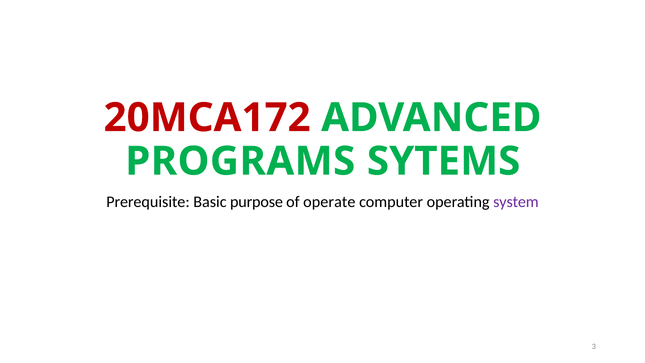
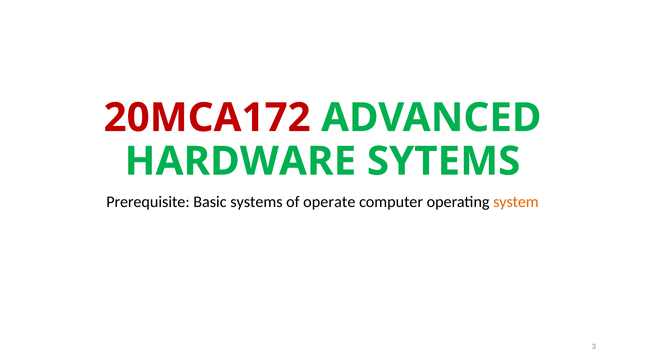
PROGRAMS: PROGRAMS -> HARDWARE
purpose: purpose -> systems
system colour: purple -> orange
